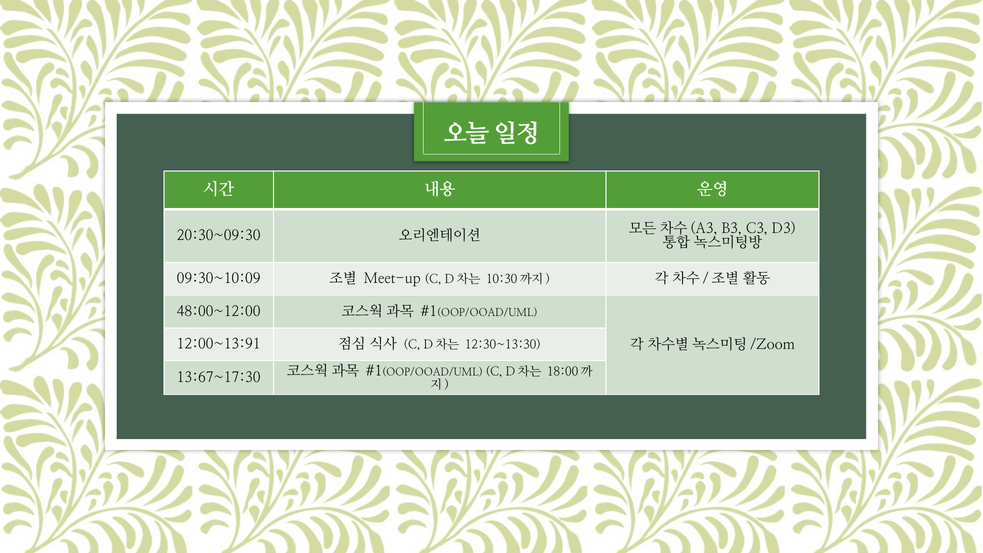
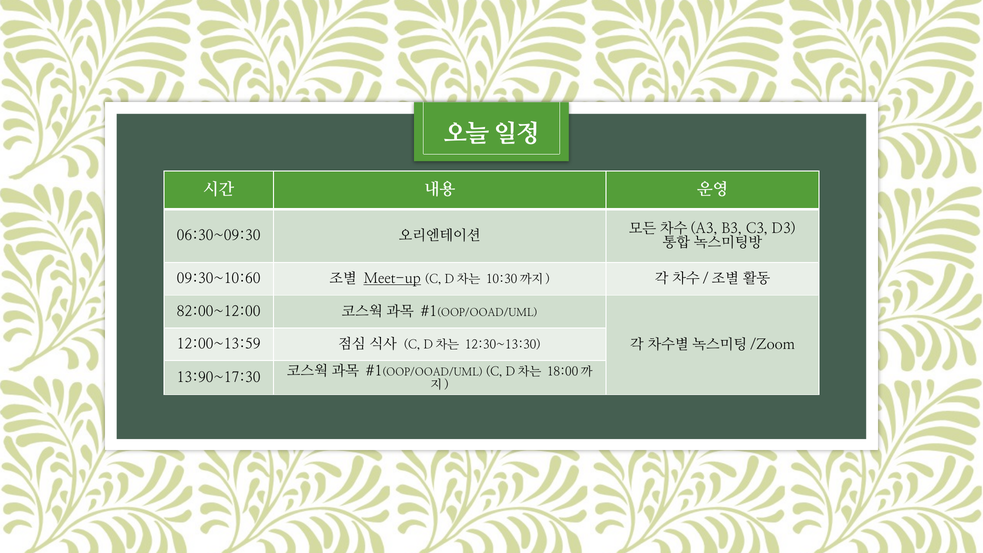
20:30~09:30: 20:30~09:30 -> 06:30~09:30
09:30~10:09: 09:30~10:09 -> 09:30~10:60
Meet-up underline: none -> present
48:00~12:00: 48:00~12:00 -> 82:00~12:00
12:00~13:91: 12:00~13:91 -> 12:00~13:59
13:67~17:30: 13:67~17:30 -> 13:90~17:30
